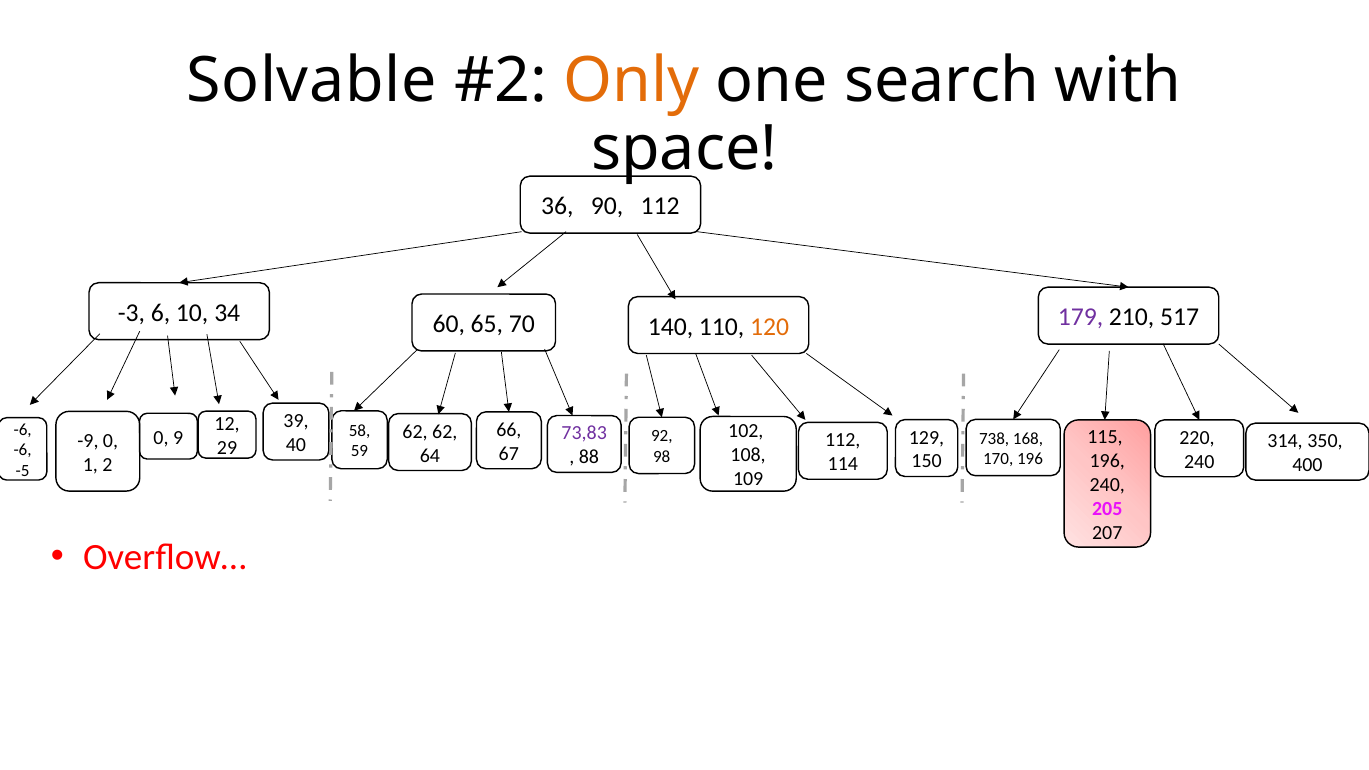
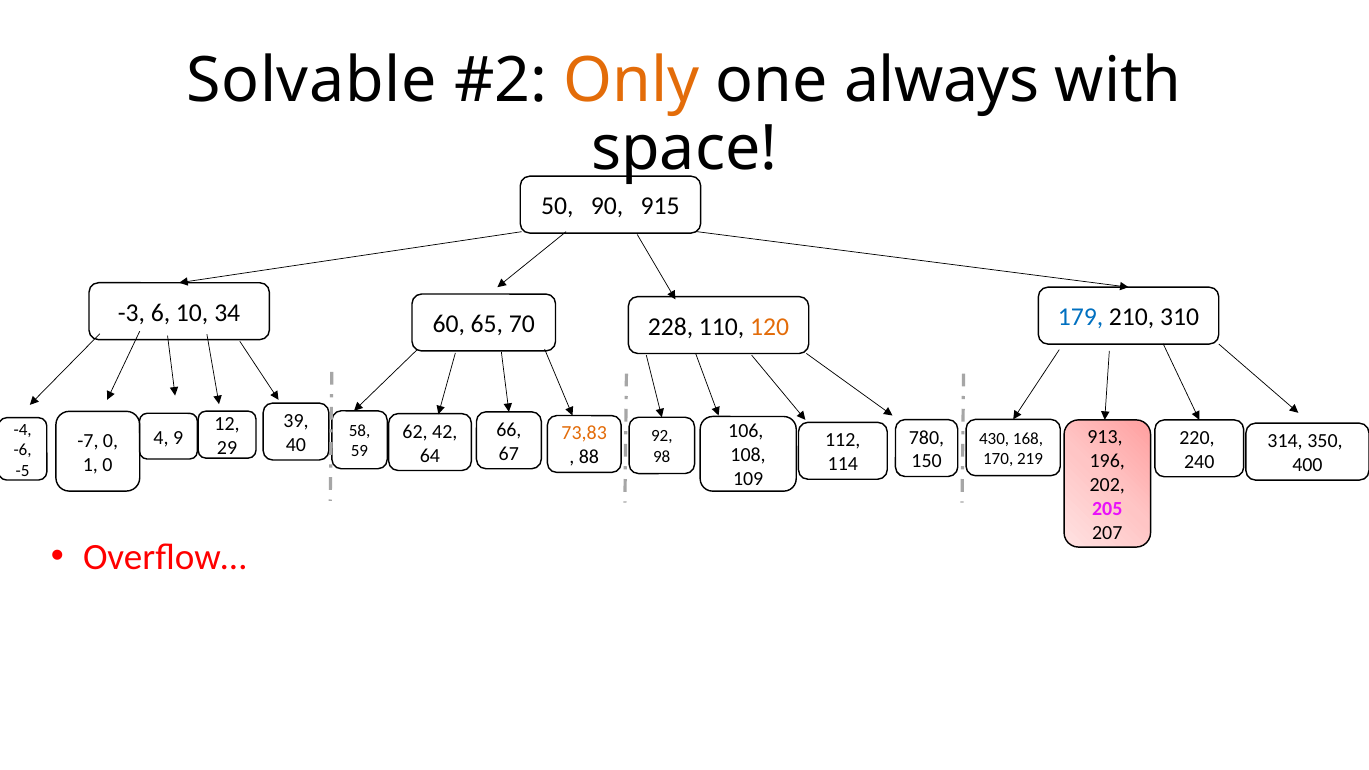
search: search -> always
36: 36 -> 50
90 112: 112 -> 915
179 colour: purple -> blue
517: 517 -> 310
140: 140 -> 228
-6 at (23, 430): -6 -> -4
102: 102 -> 106
62 62: 62 -> 42
73,83 colour: purple -> orange
115: 115 -> 913
129: 129 -> 780
0 at (161, 438): 0 -> 4
738: 738 -> 430
-9: -9 -> -7
170 196: 196 -> 219
1 2: 2 -> 0
240 at (1107, 485): 240 -> 202
